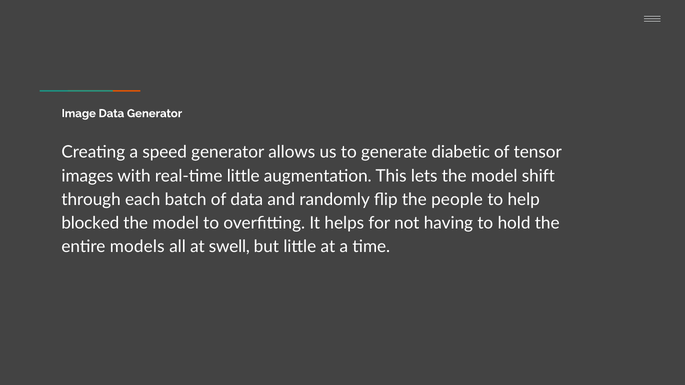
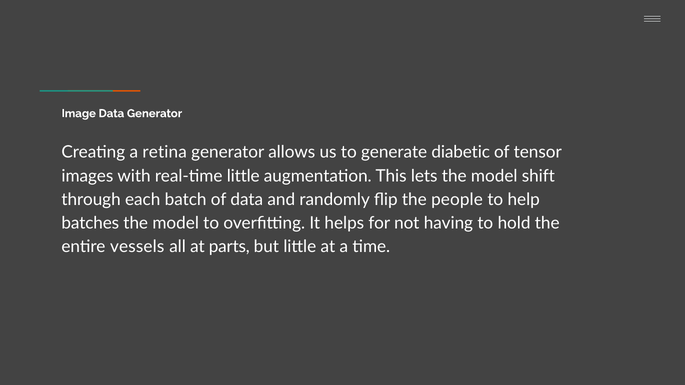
speed: speed -> retina
blocked: blocked -> batches
models: models -> vessels
swell: swell -> parts
